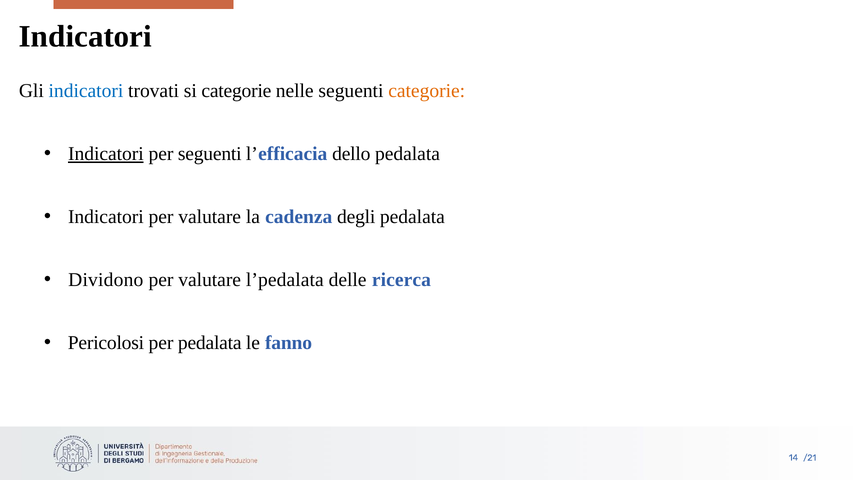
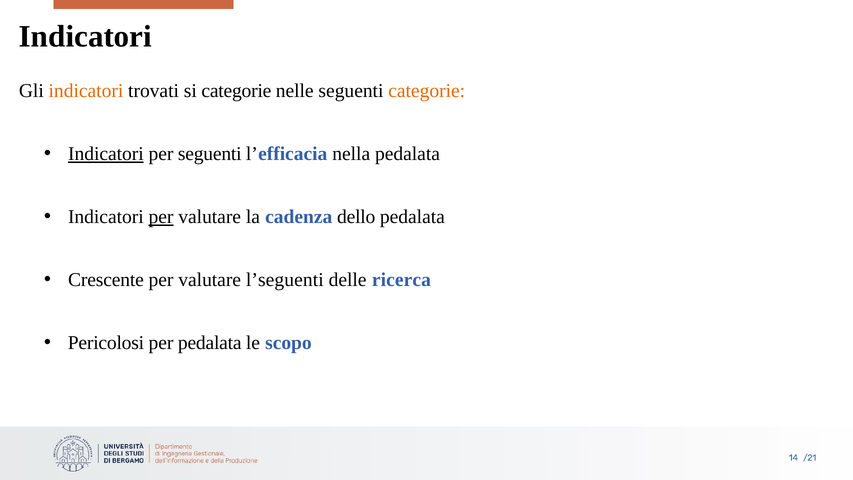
indicatori at (86, 91) colour: blue -> orange
dello: dello -> nella
per at (161, 217) underline: none -> present
degli: degli -> dello
Dividono: Dividono -> Crescente
l’pedalata: l’pedalata -> l’seguenti
fanno: fanno -> scopo
